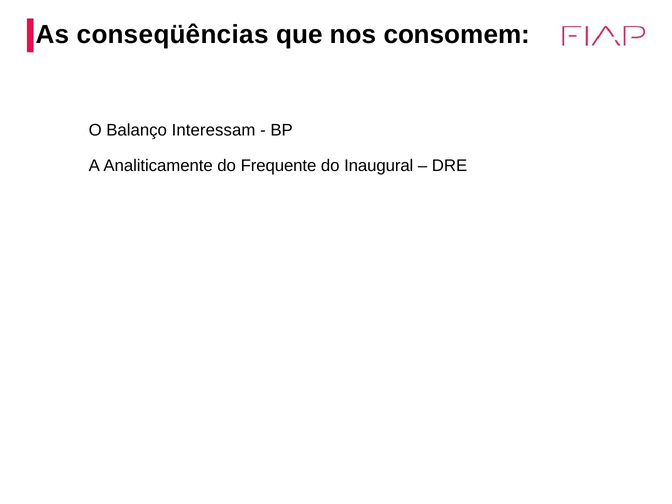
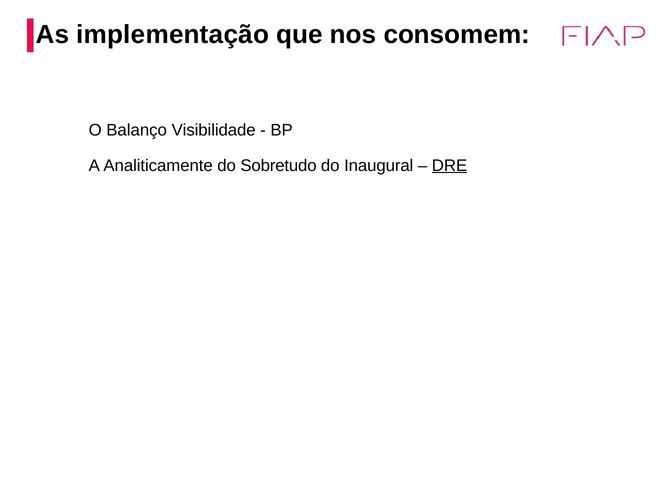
conseqüências: conseqüências -> implementação
Interessam: Interessam -> Visibilidade
Frequente: Frequente -> Sobretudo
DRE underline: none -> present
